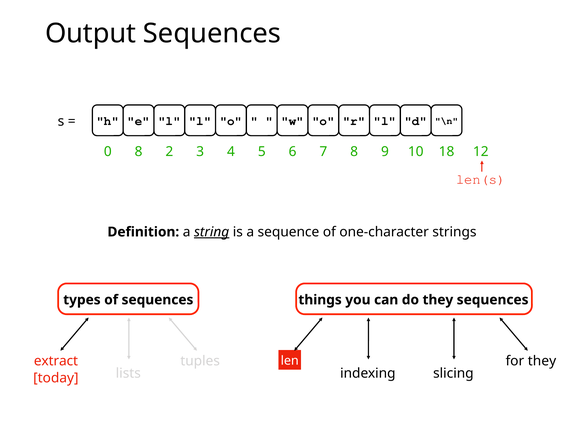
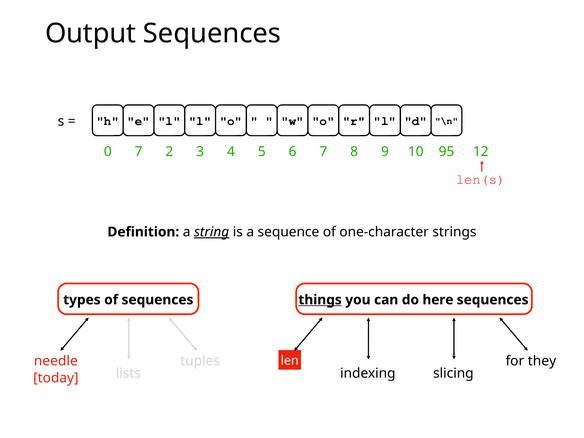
0 8: 8 -> 7
18: 18 -> 95
things underline: none -> present
do they: they -> here
extract: extract -> needle
